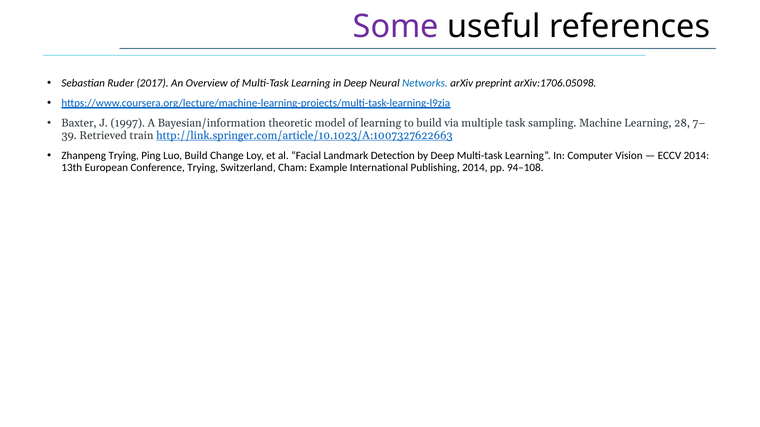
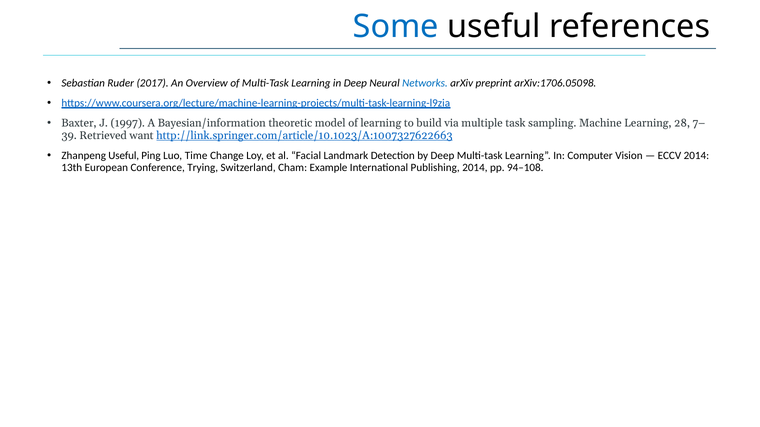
Some colour: purple -> blue
train: train -> want
Zhanpeng Trying: Trying -> Useful
Luo Build: Build -> Time
